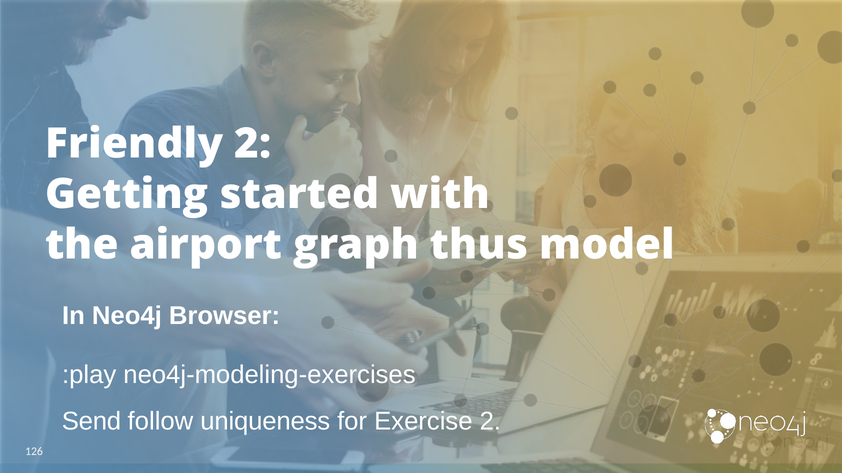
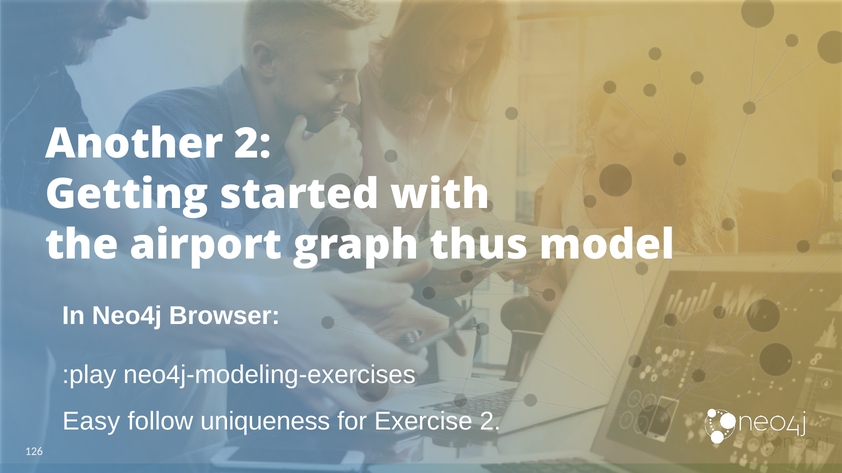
Friendly: Friendly -> Another
Send: Send -> Easy
